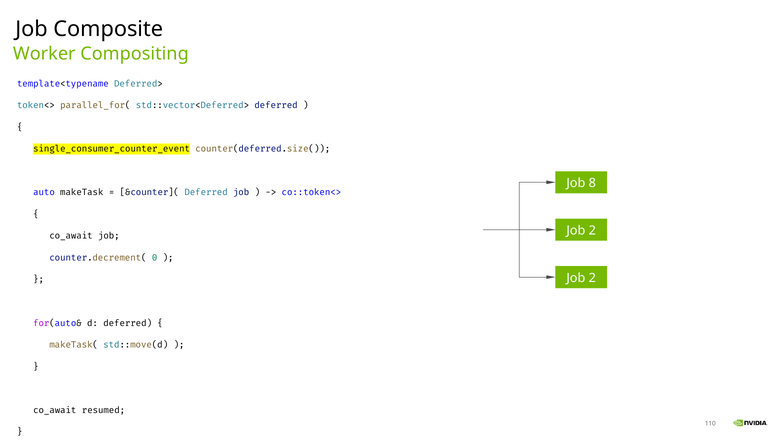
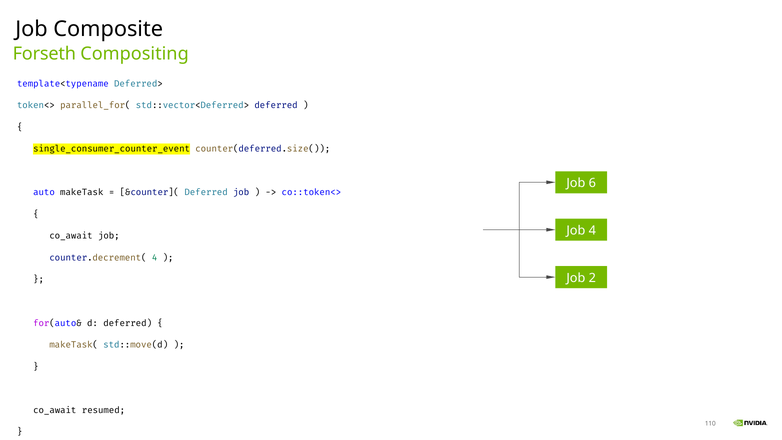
Worker: Worker -> Forseth
8: 8 -> 6
2 at (592, 231): 2 -> 4
counter.decrement( 0: 0 -> 4
